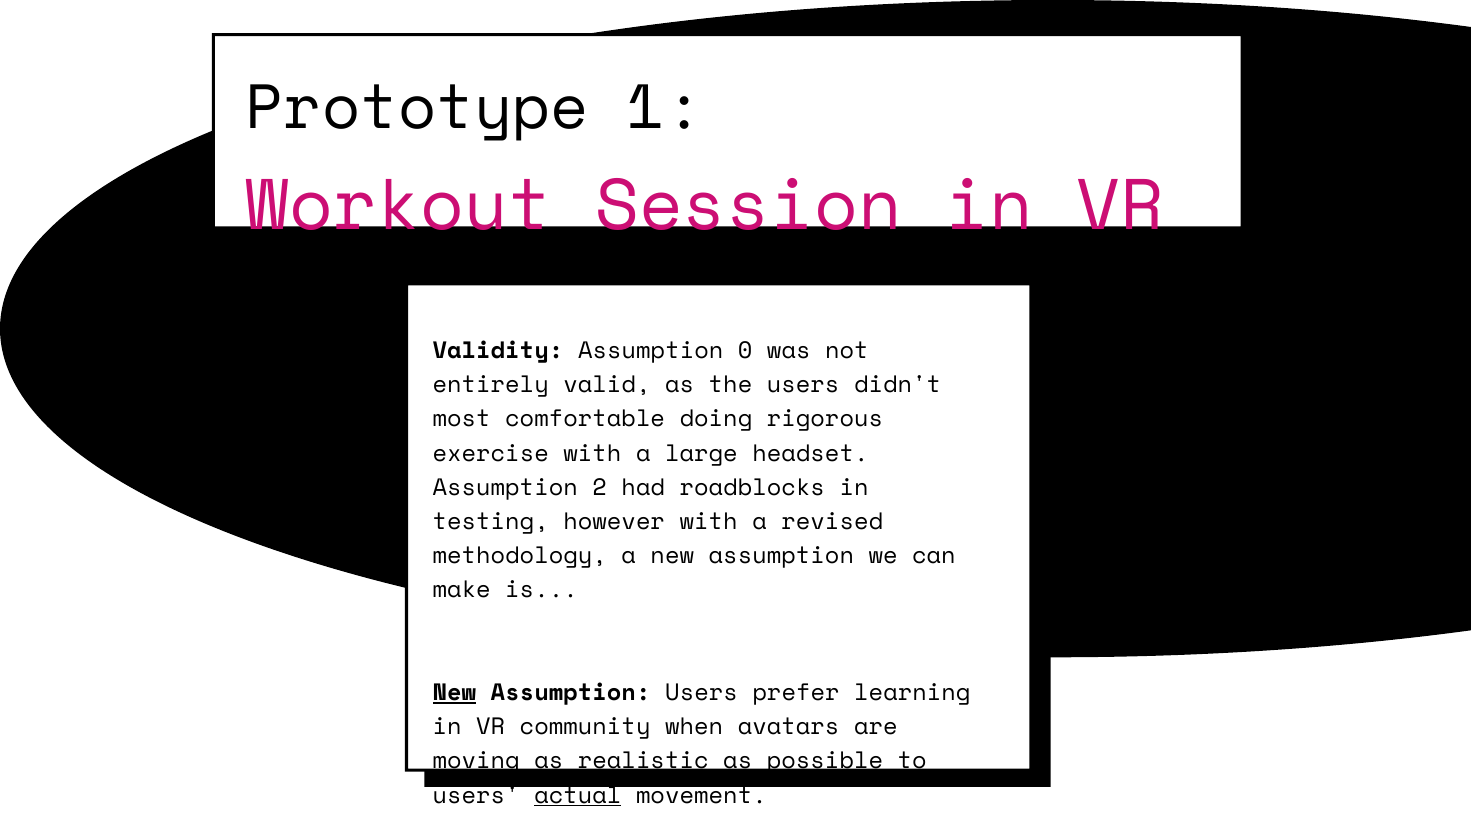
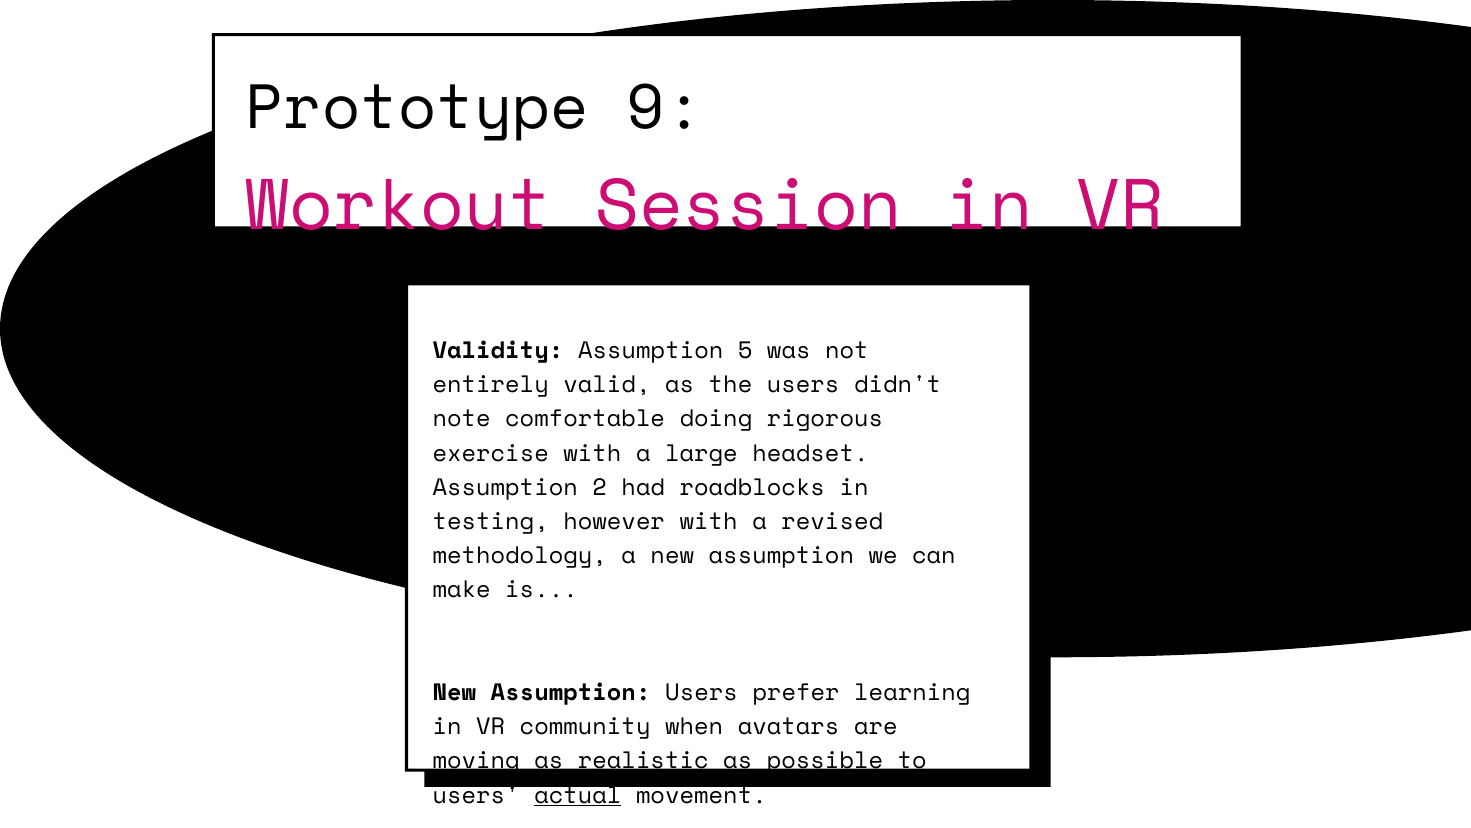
1: 1 -> 9
0: 0 -> 5
most: most -> note
New at (454, 692) underline: present -> none
